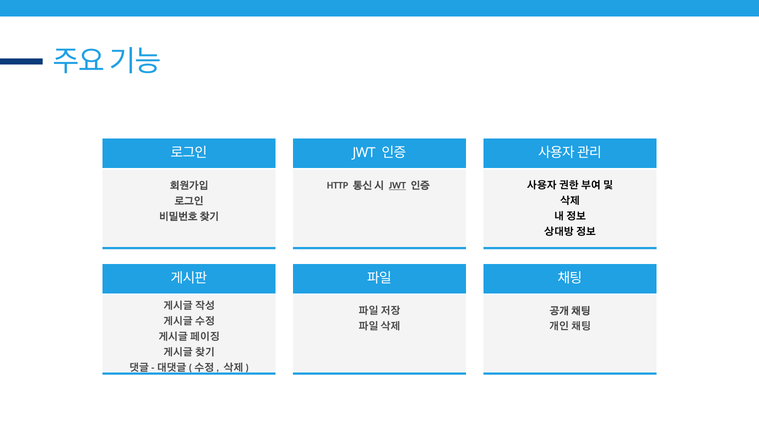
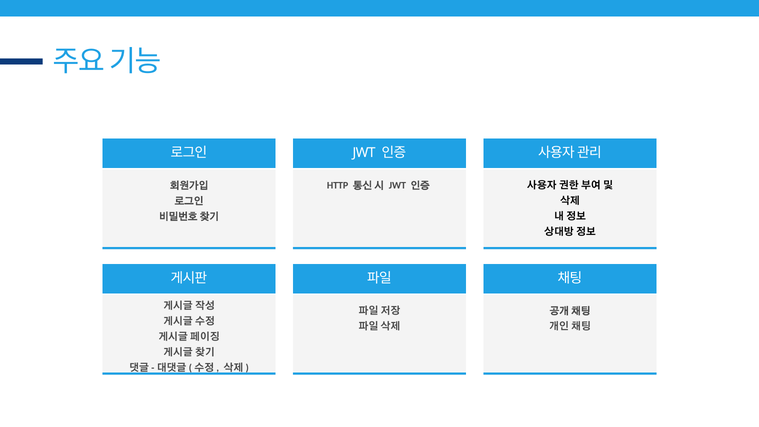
JWT at (397, 186) underline: present -> none
